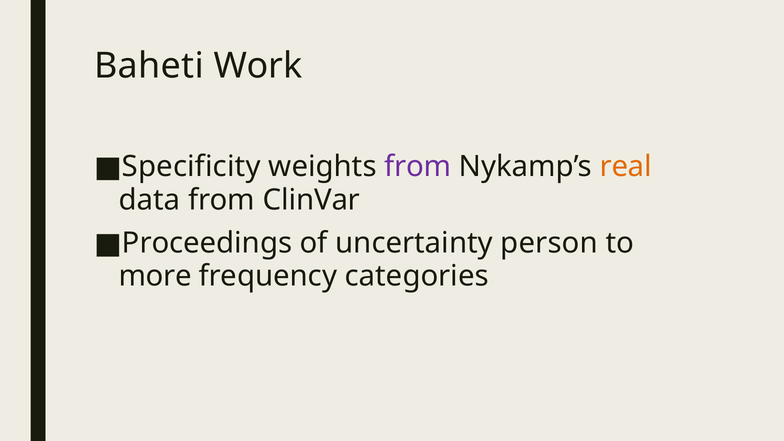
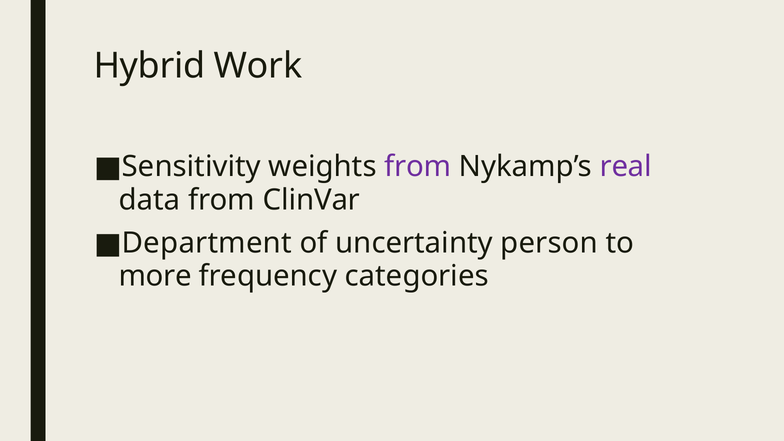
Baheti: Baheti -> Hybrid
Specificity: Specificity -> Sensitivity
real colour: orange -> purple
Proceedings: Proceedings -> Department
